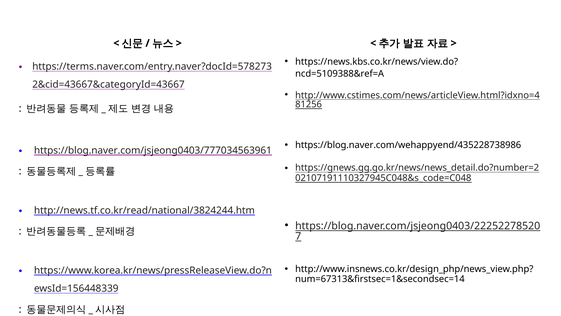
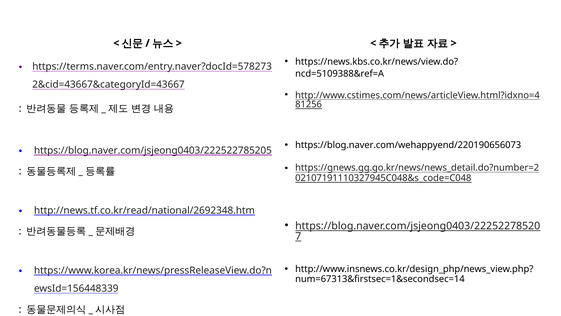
https://blog.naver.com/wehappyend/435228738986: https://blog.naver.com/wehappyend/435228738986 -> https://blog.naver.com/wehappyend/220190656073
https://blog.naver.com/jsjeong0403/777034563961: https://blog.naver.com/jsjeong0403/777034563961 -> https://blog.naver.com/jsjeong0403/222522785205
http://news.tf.co.kr/read/national/3824244.htm: http://news.tf.co.kr/read/national/3824244.htm -> http://news.tf.co.kr/read/national/2692348.htm
